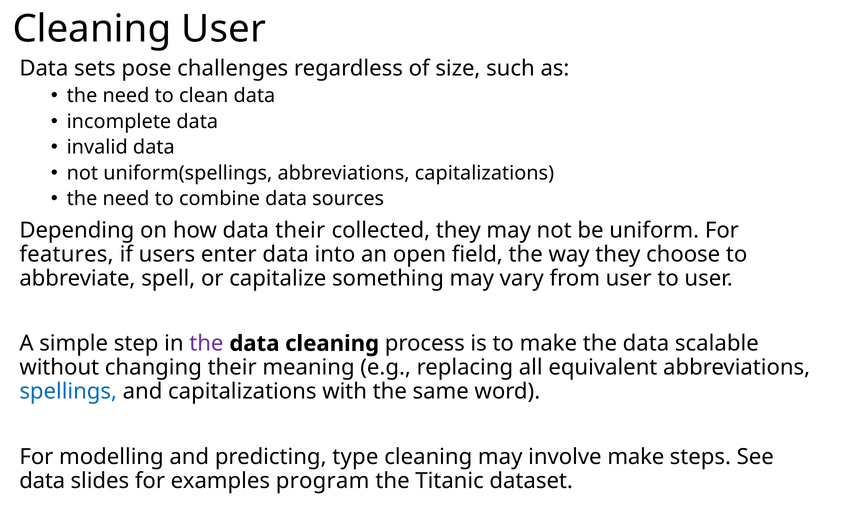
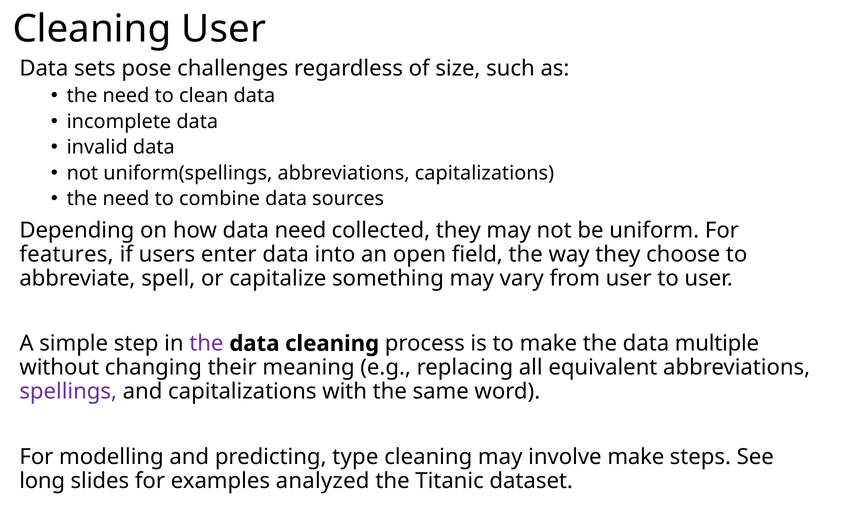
data their: their -> need
scalable: scalable -> multiple
spellings colour: blue -> purple
data at (42, 481): data -> long
program: program -> analyzed
